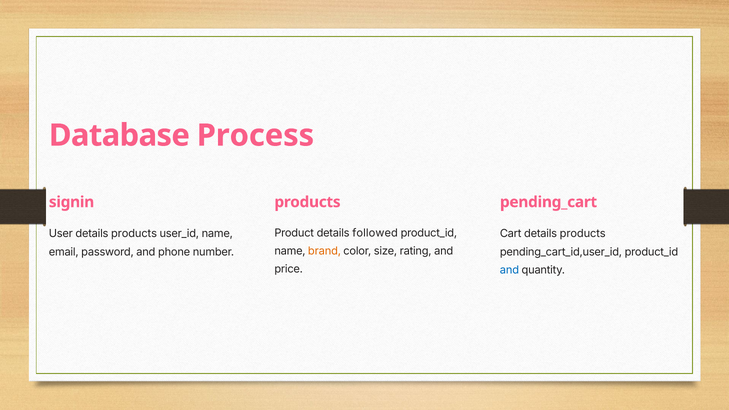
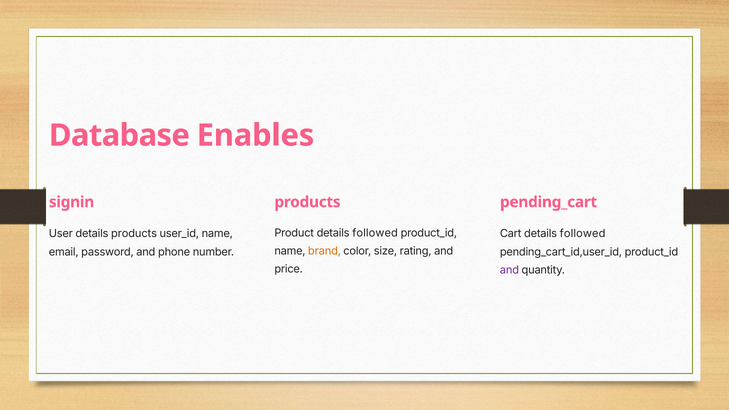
Process: Process -> Enables
Cart details products: products -> followed
and at (509, 270) colour: blue -> purple
